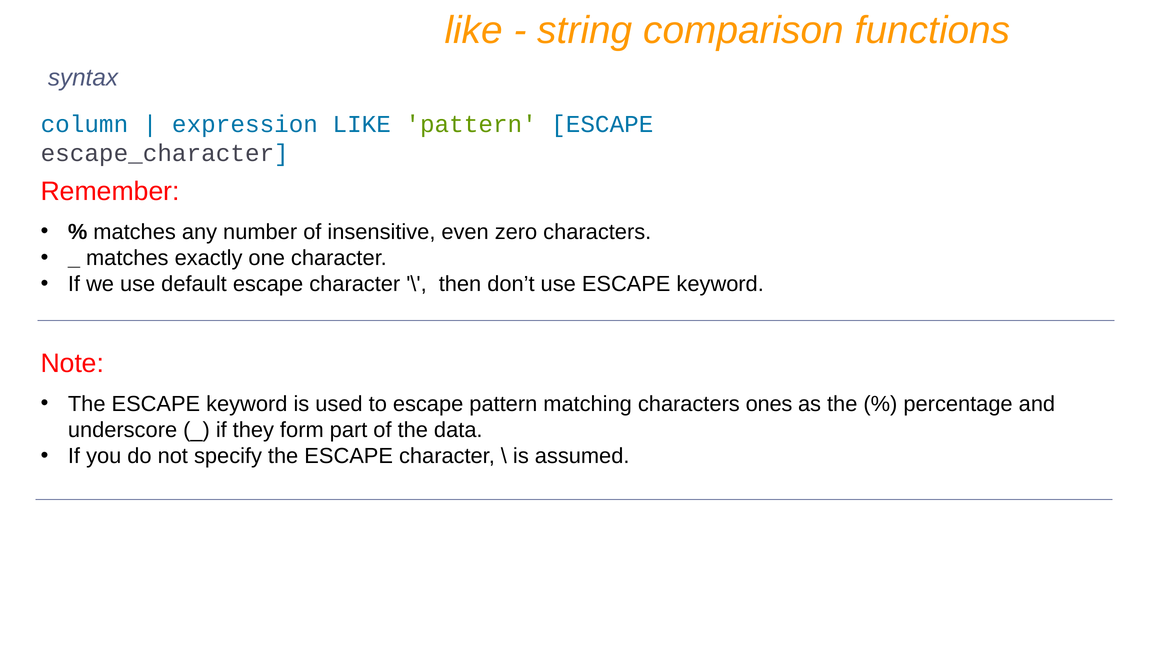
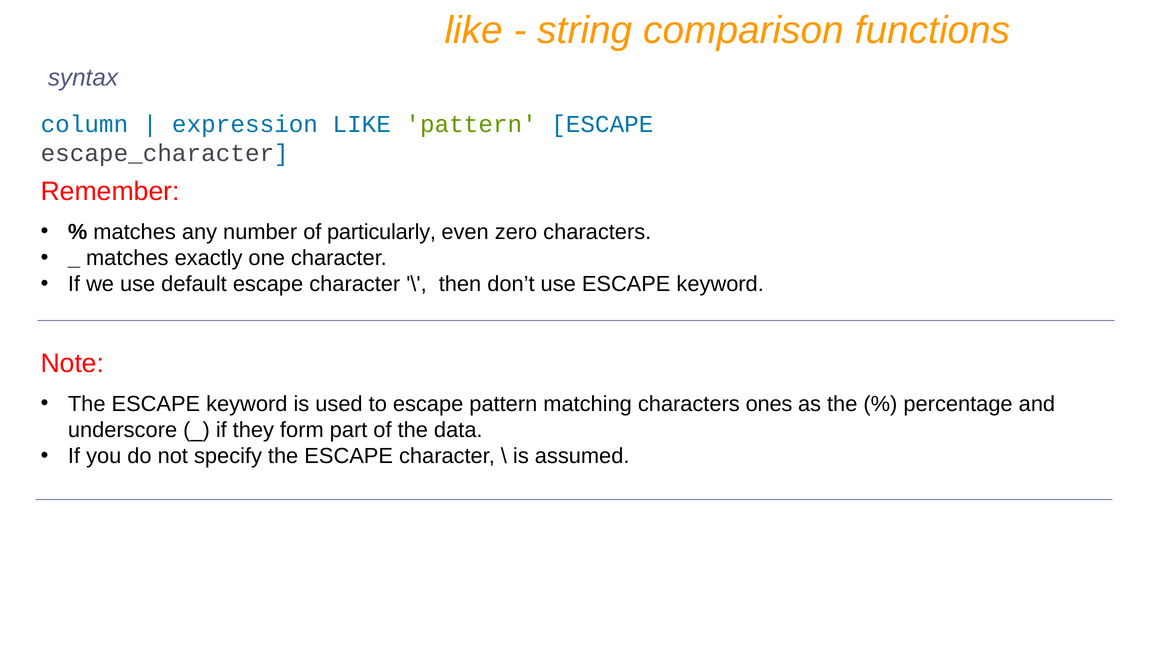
insensitive: insensitive -> particularly
